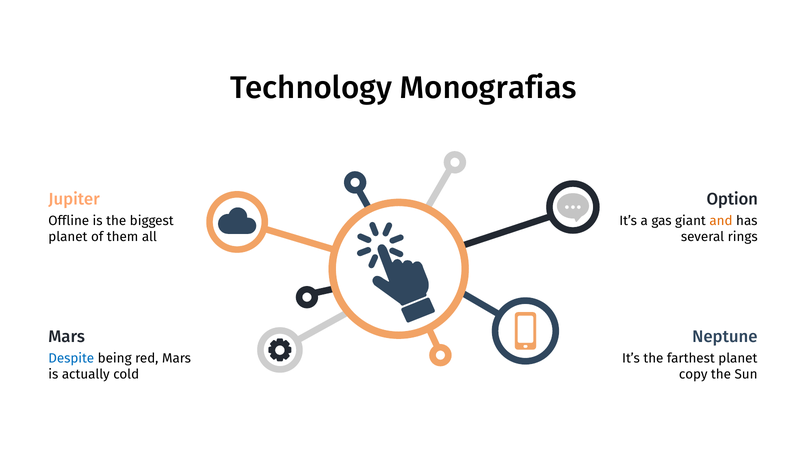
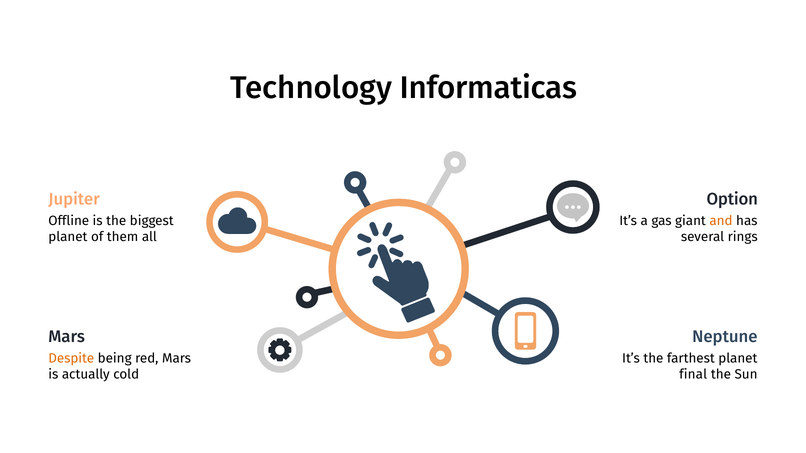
Monografias: Monografias -> Informaticas
Despite colour: blue -> orange
copy: copy -> final
